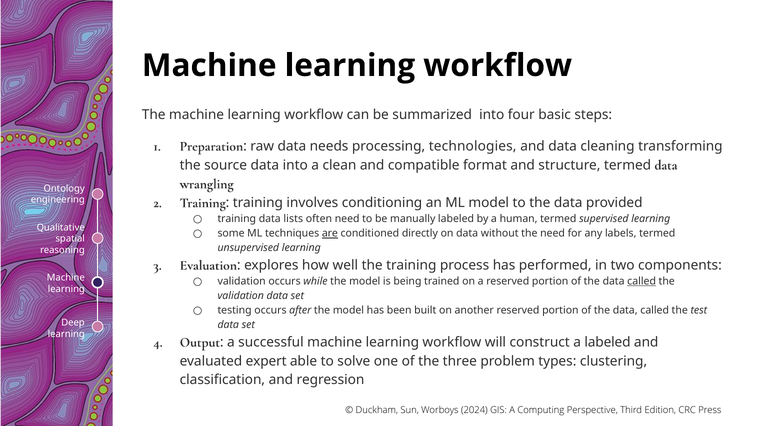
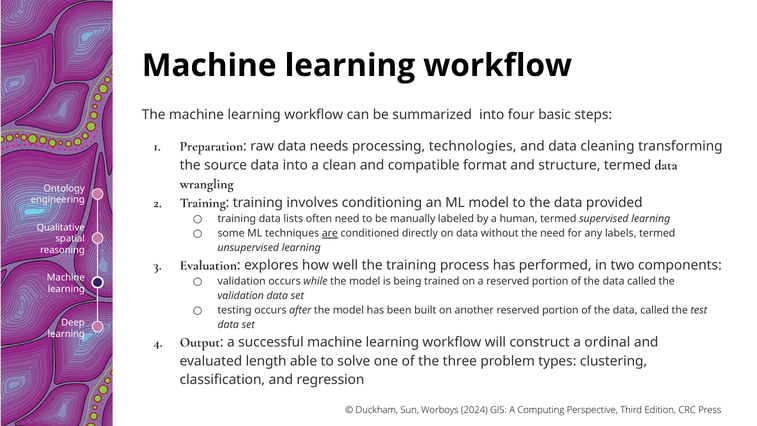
called at (642, 281) underline: present -> none
a labeled: labeled -> ordinal
expert: expert -> length
